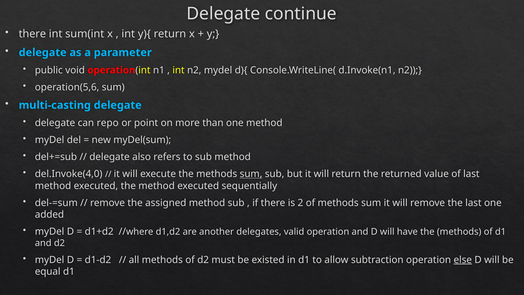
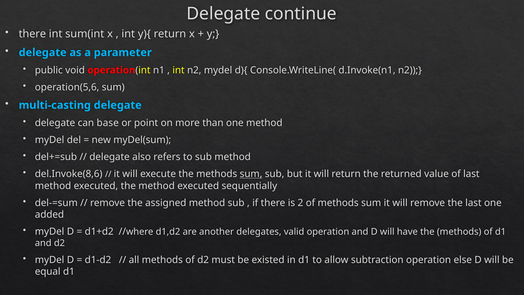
repo: repo -> base
del.Invoke(4,0: del.Invoke(4,0 -> del.Invoke(8,6
else underline: present -> none
